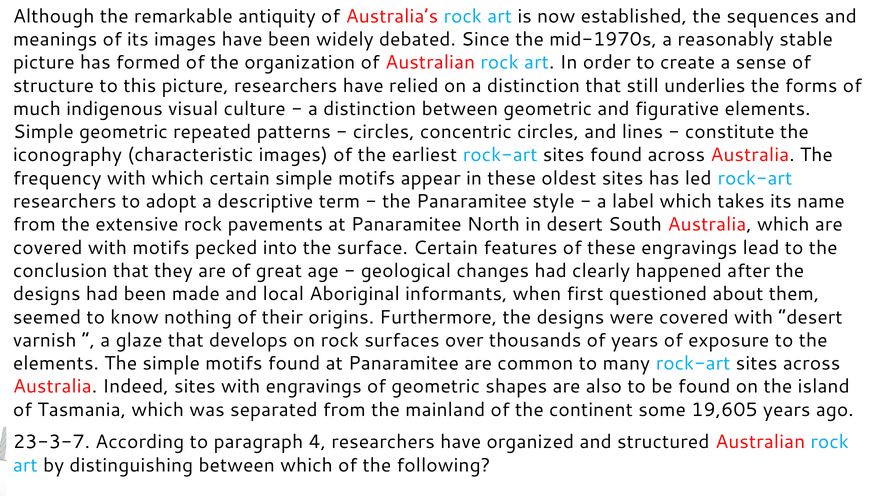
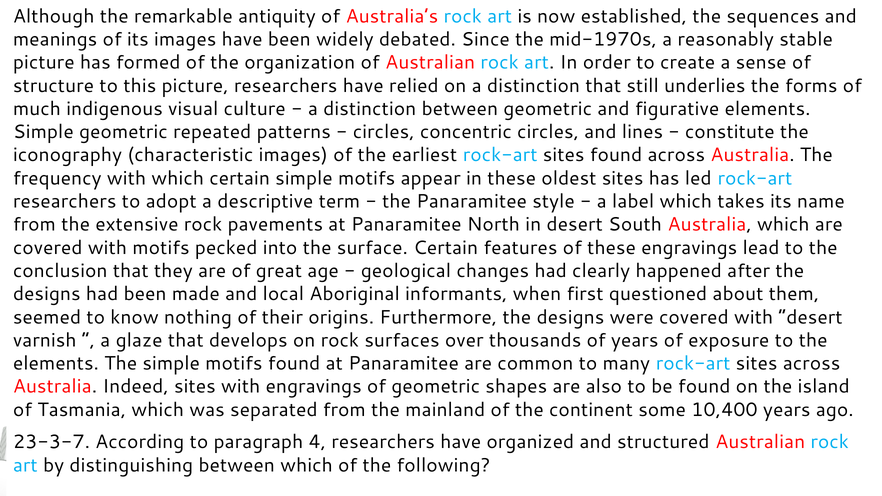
19,605: 19,605 -> 10,400
